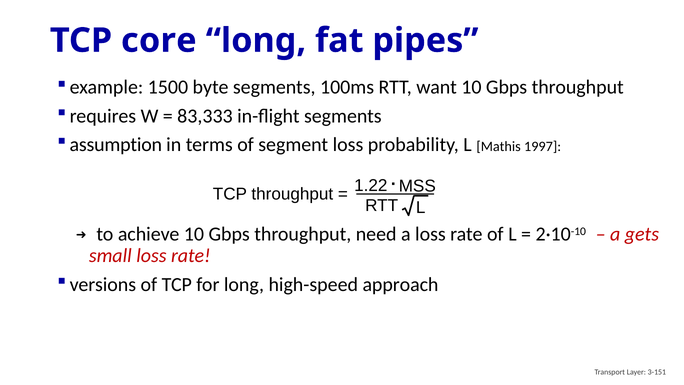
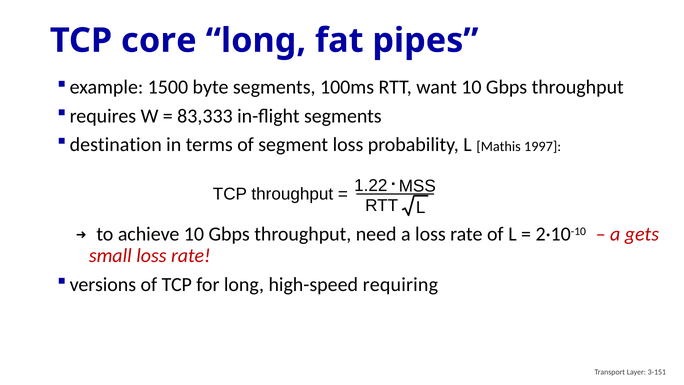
assumption: assumption -> destination
approach: approach -> requiring
